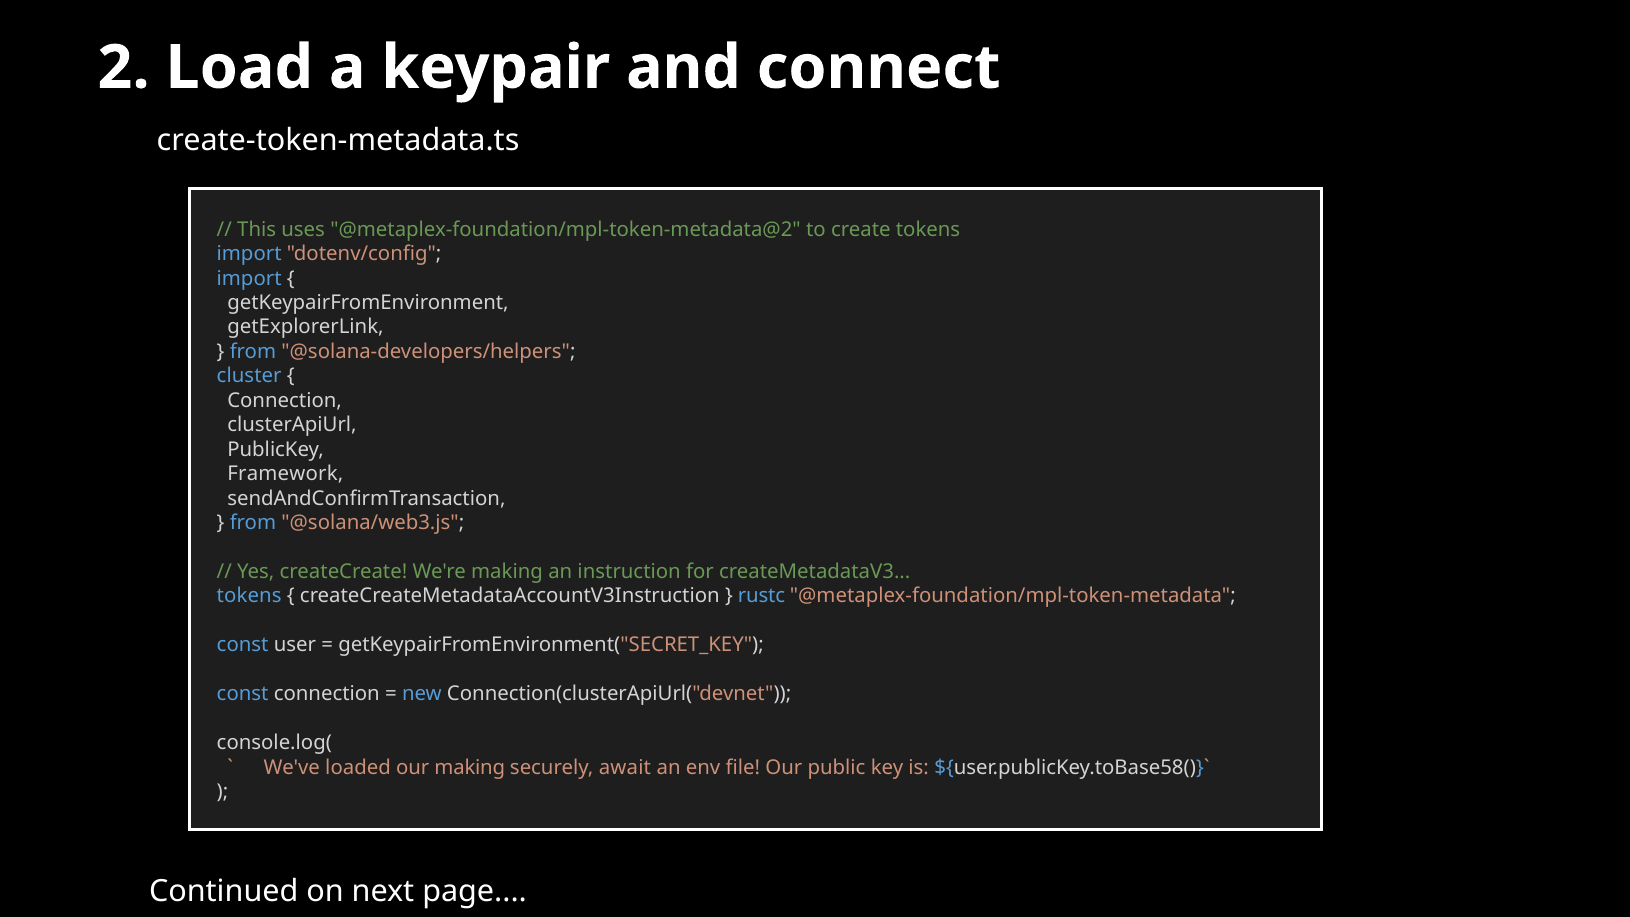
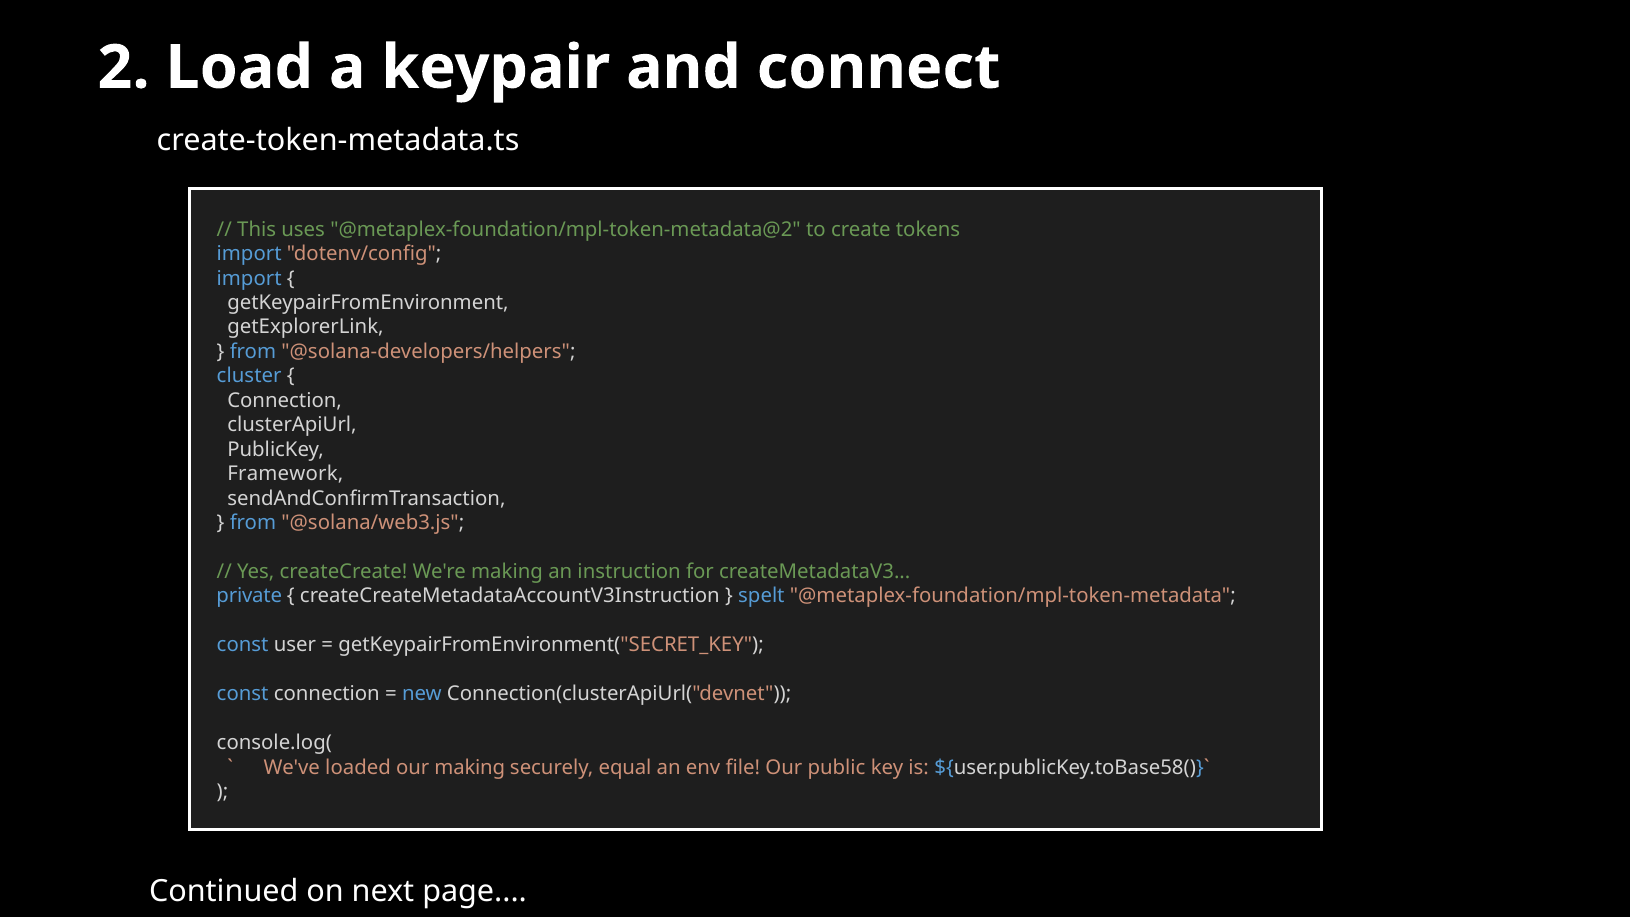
tokens at (249, 596): tokens -> private
rustc: rustc -> spelt
await: await -> equal
